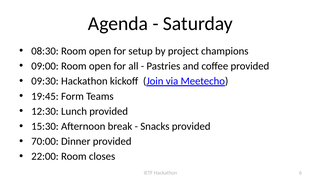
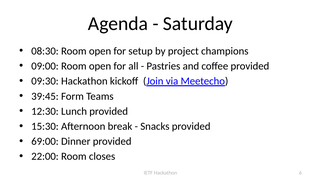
19:45: 19:45 -> 39:45
70:00: 70:00 -> 69:00
